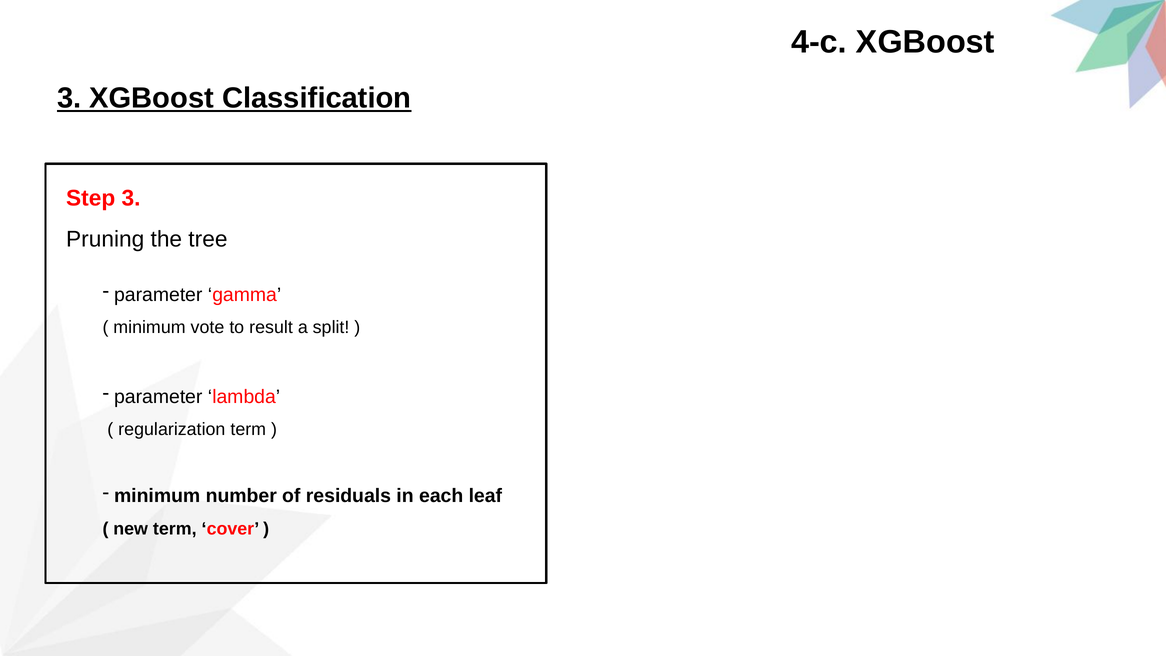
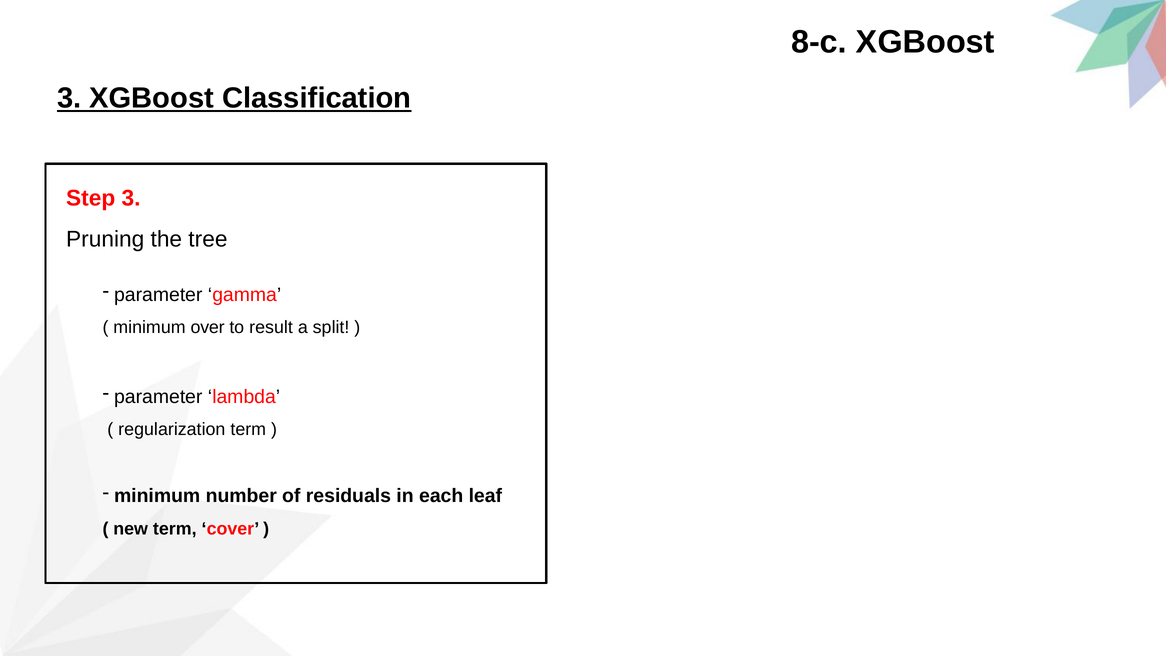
4-c: 4-c -> 8-c
vote: vote -> over
